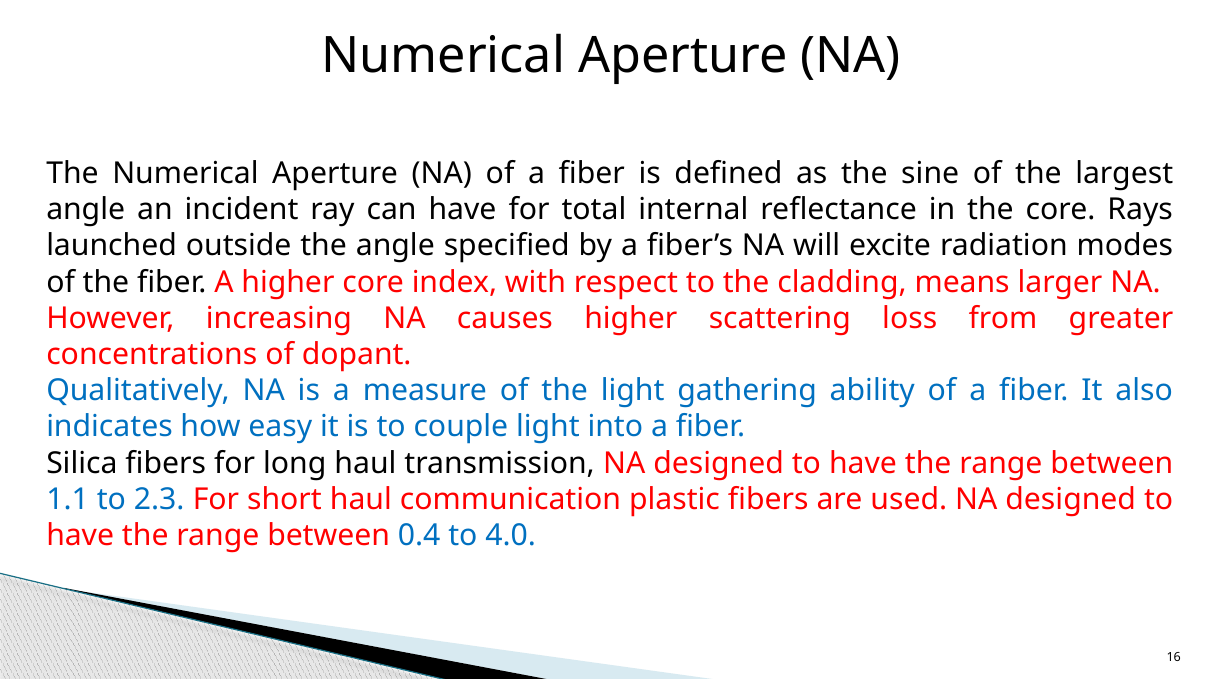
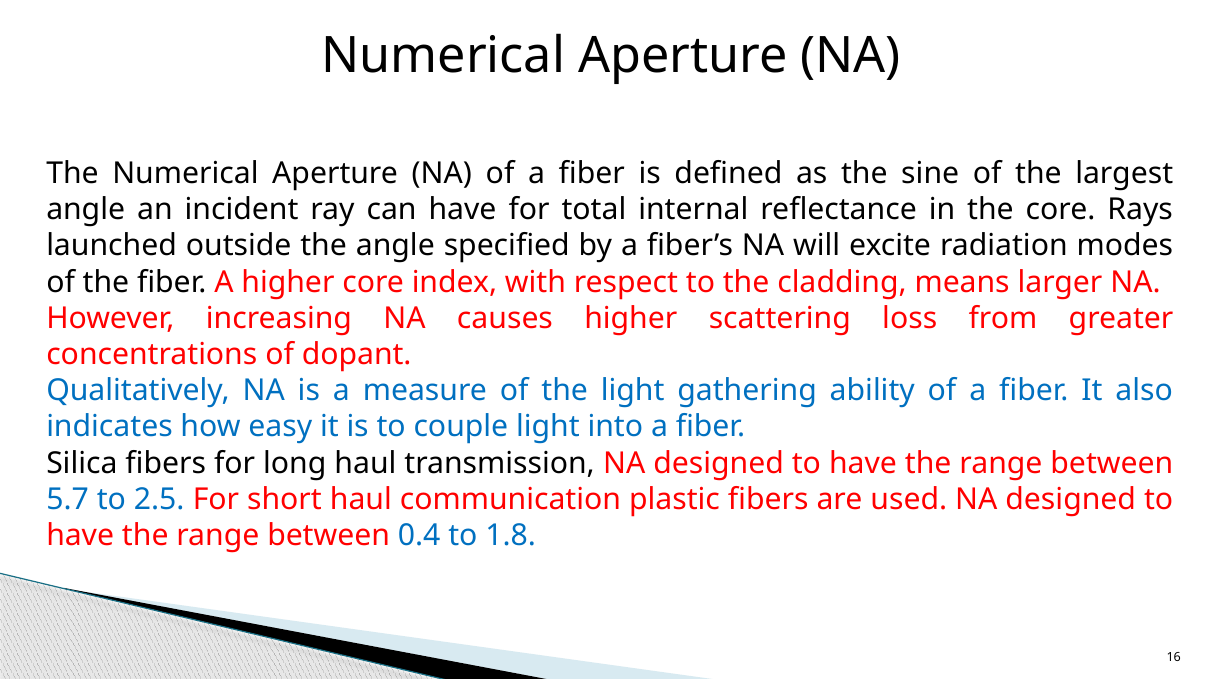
1.1: 1.1 -> 5.7
2.3: 2.3 -> 2.5
4.0: 4.0 -> 1.8
